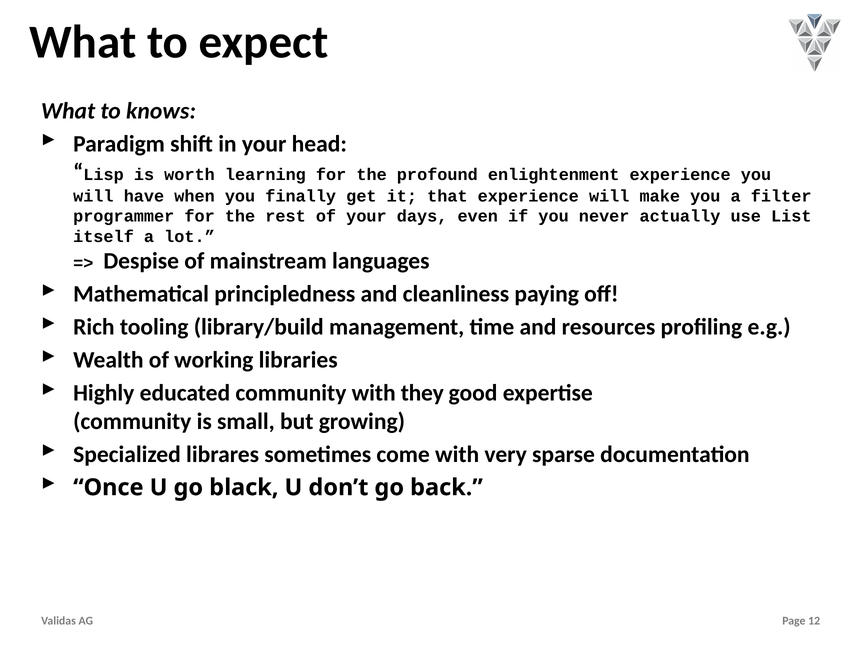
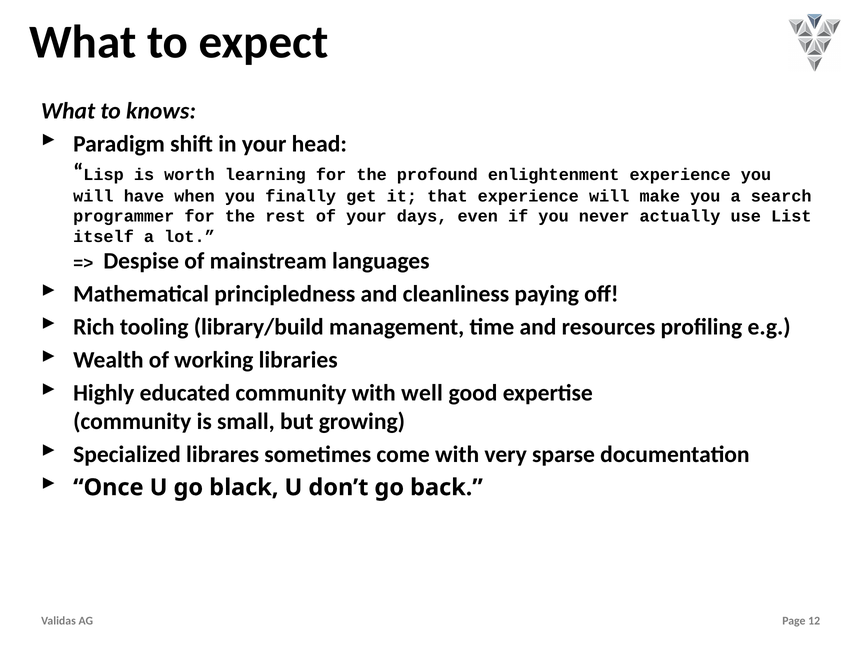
filter: filter -> search
they: they -> well
